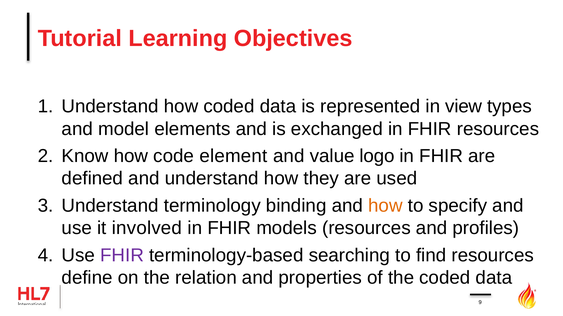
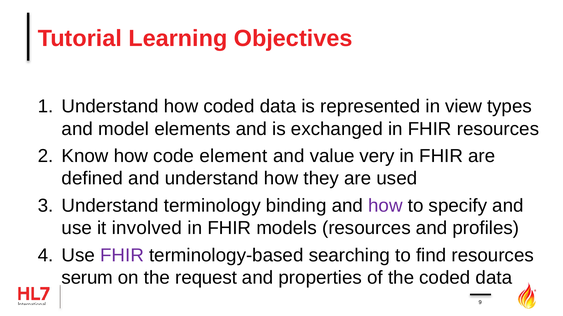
logo: logo -> very
how at (385, 206) colour: orange -> purple
define: define -> serum
relation: relation -> request
